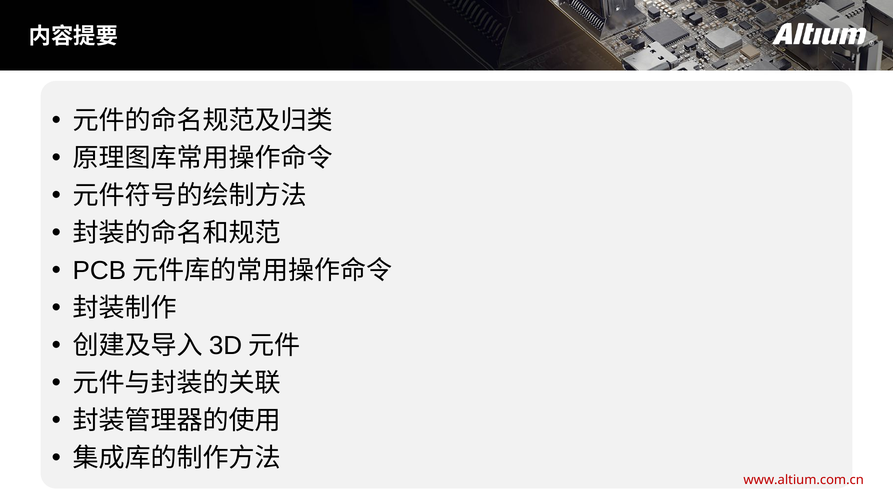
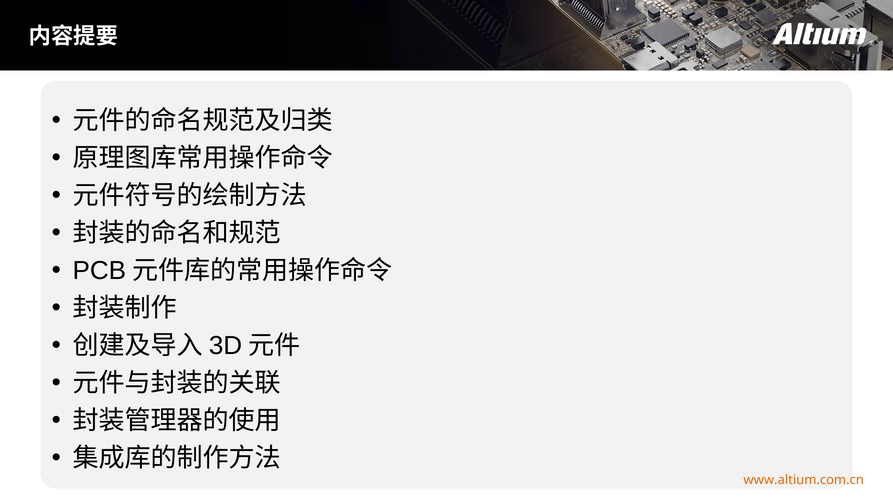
www.altium.com.cn colour: red -> orange
